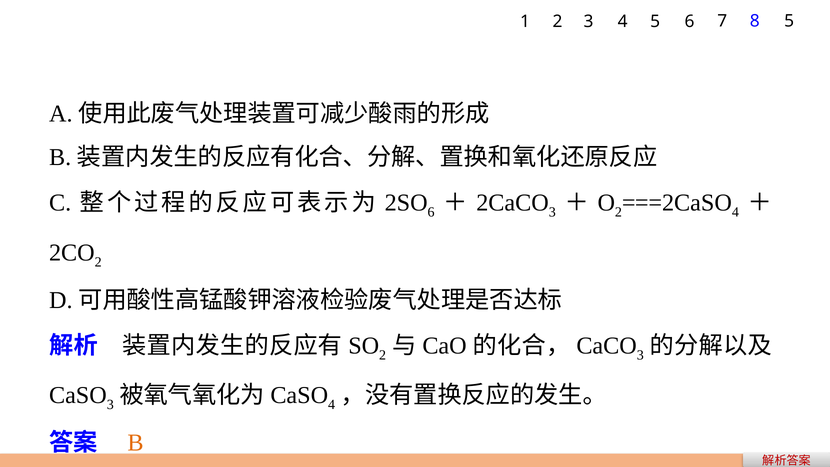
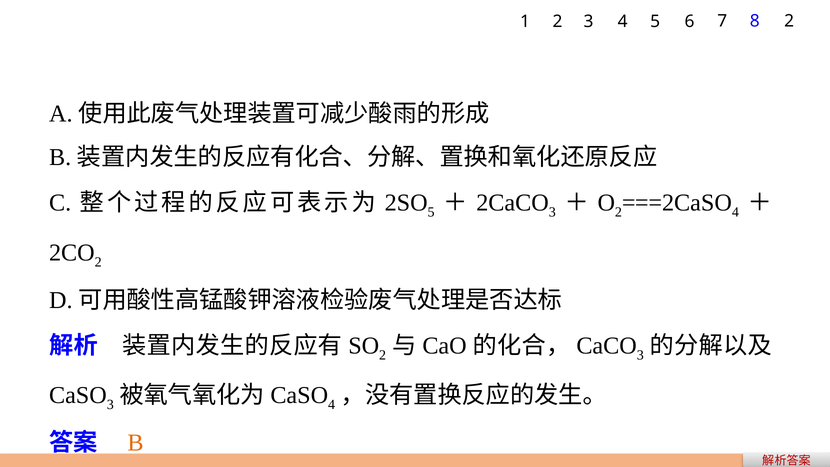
8 5: 5 -> 2
6 at (431, 212): 6 -> 5
